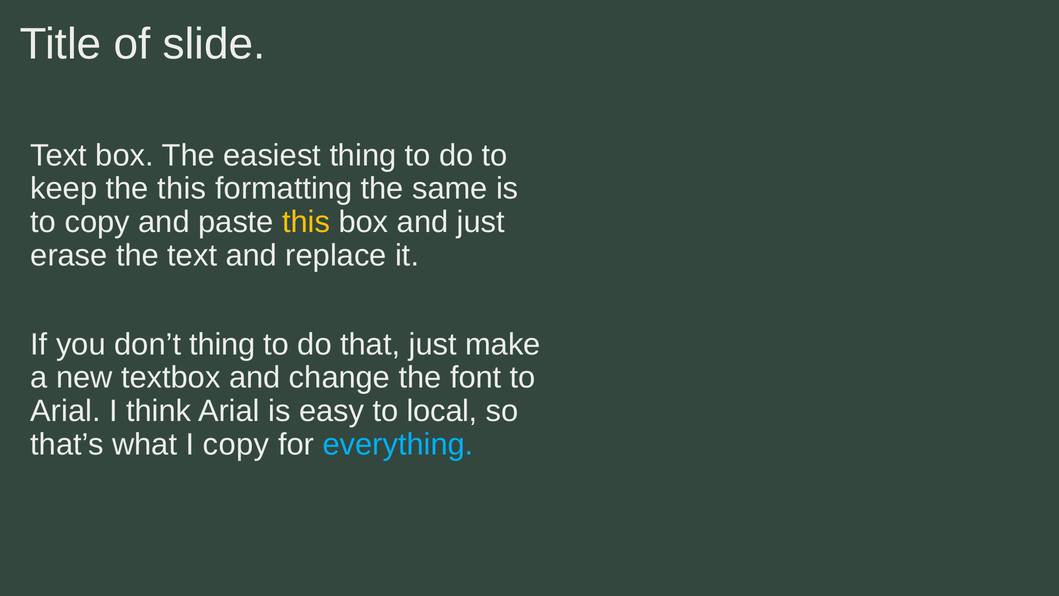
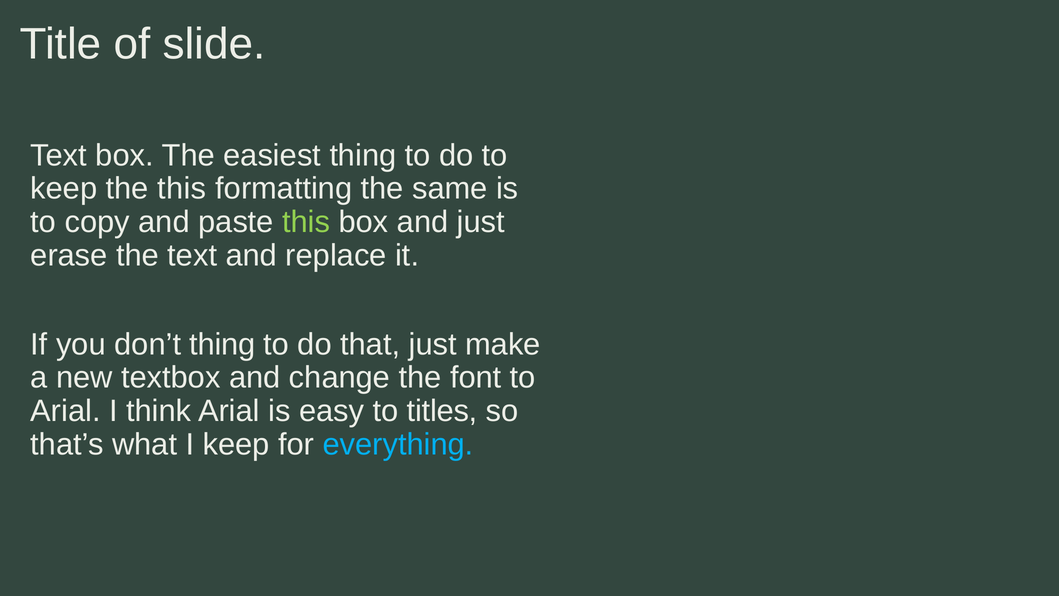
this at (306, 222) colour: yellow -> light green
local: local -> titles
I copy: copy -> keep
